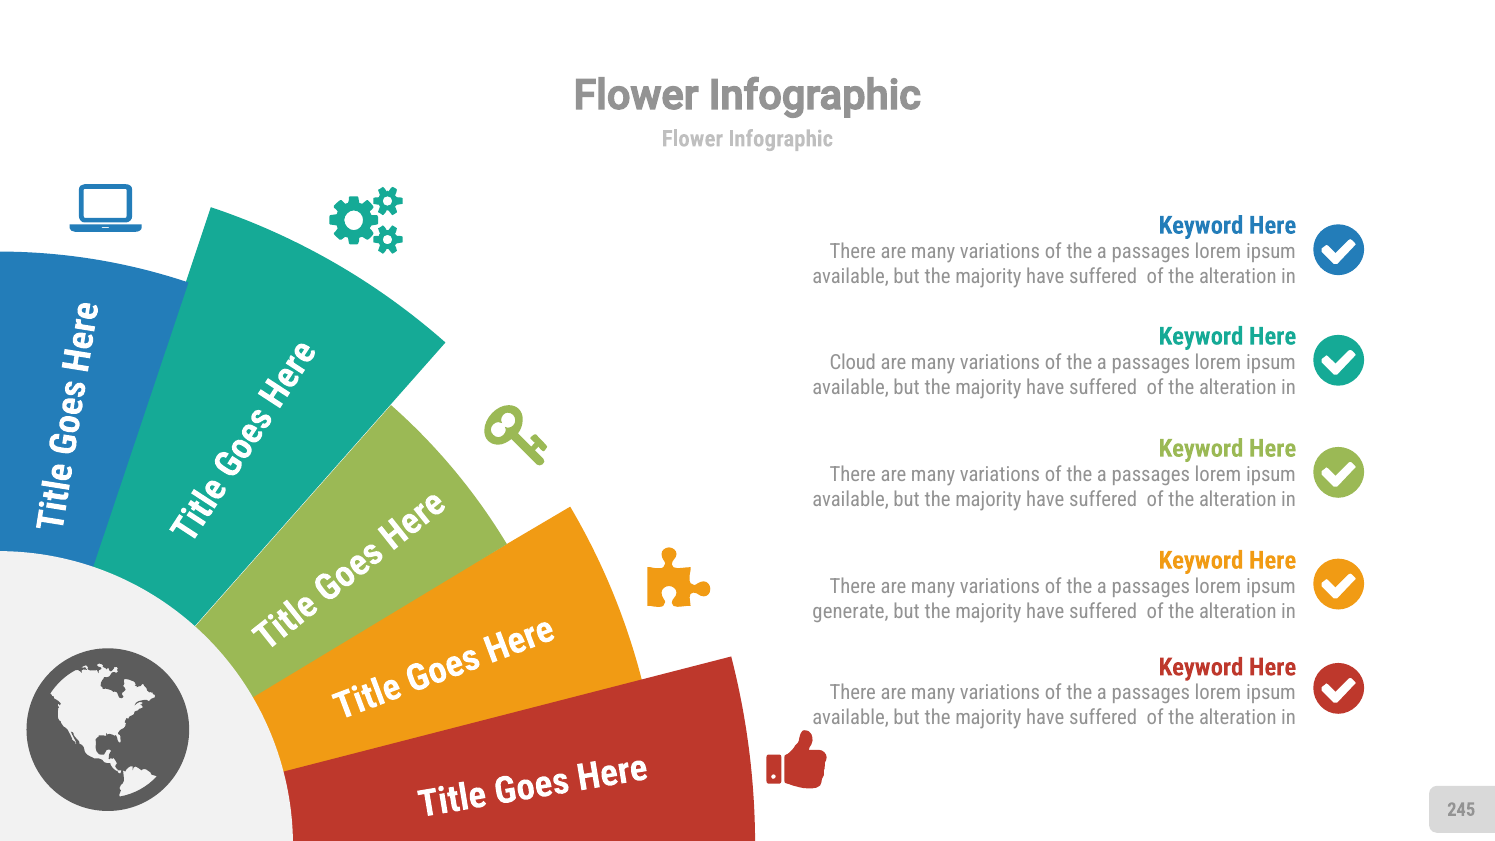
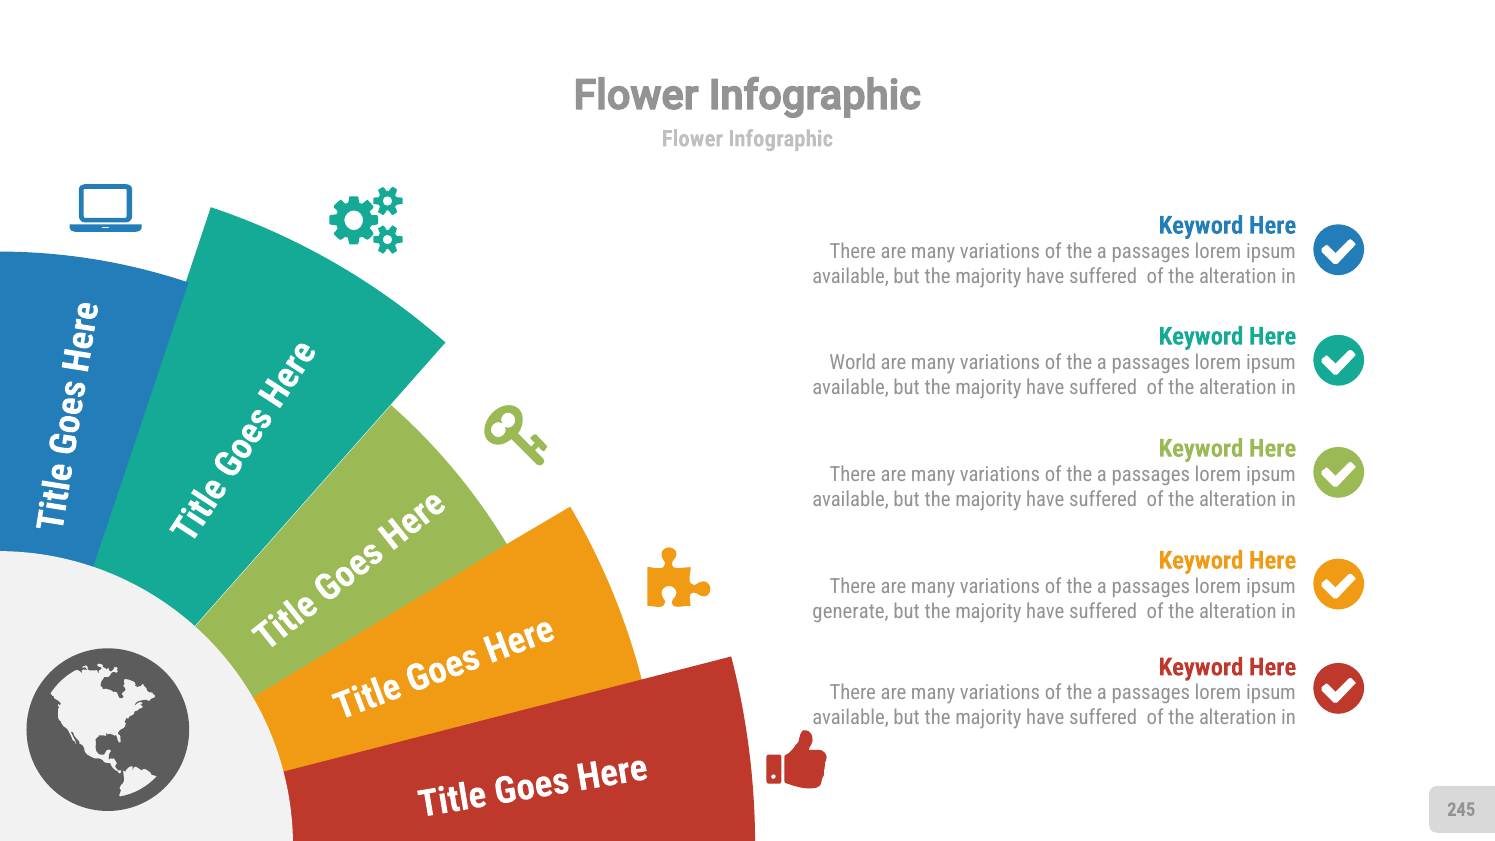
Cloud: Cloud -> World
